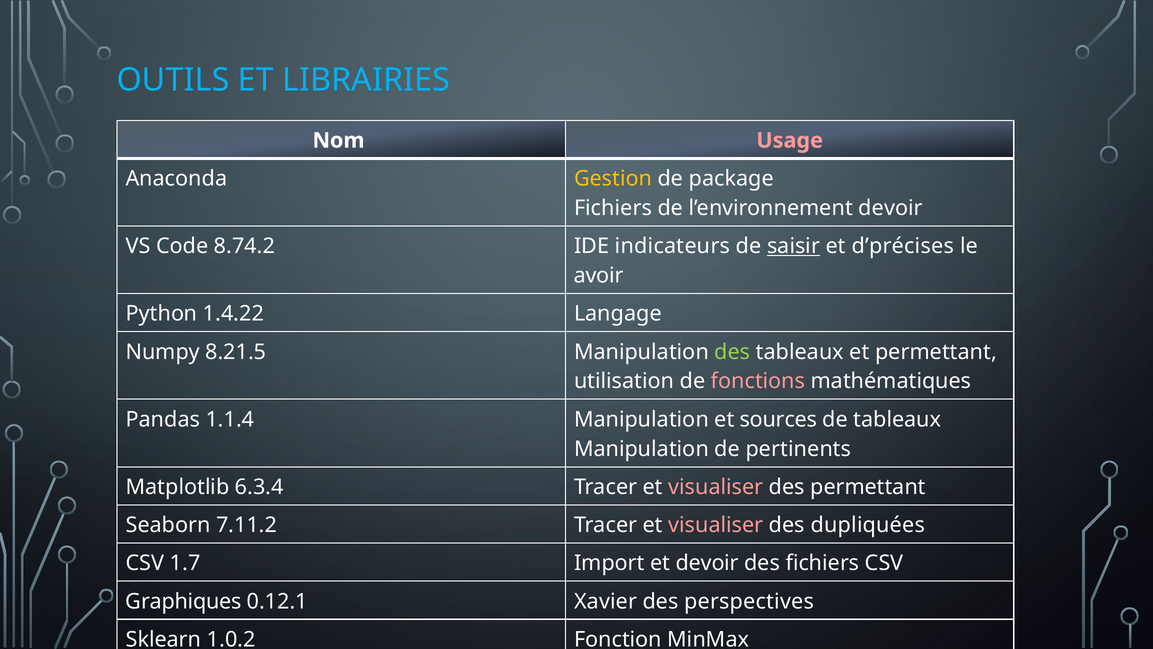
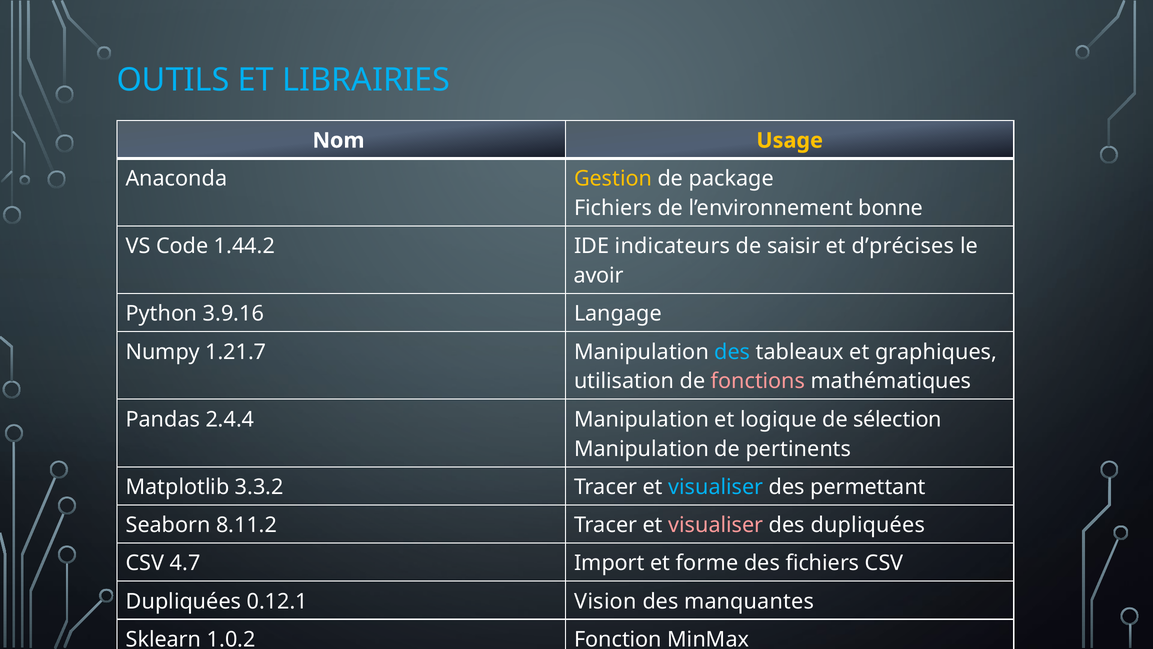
Usage colour: pink -> yellow
l’environnement devoir: devoir -> bonne
8.74.2: 8.74.2 -> 1.44.2
saisir underline: present -> none
1.4.22: 1.4.22 -> 3.9.16
8.21.5: 8.21.5 -> 1.21.7
des at (732, 352) colour: light green -> light blue
et permettant: permettant -> graphiques
1.1.4: 1.1.4 -> 2.4.4
sources: sources -> logique
de tableaux: tableaux -> sélection
6.3.4: 6.3.4 -> 3.3.2
visualiser at (716, 487) colour: pink -> light blue
7.11.2: 7.11.2 -> 8.11.2
1.7: 1.7 -> 4.7
et devoir: devoir -> forme
Graphiques at (184, 601): Graphiques -> Dupliquées
Xavier: Xavier -> Vision
perspectives: perspectives -> manquantes
